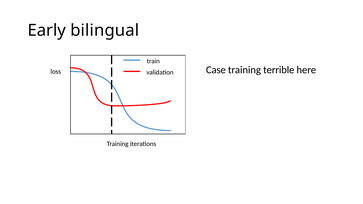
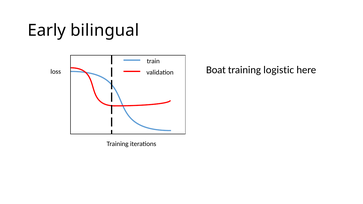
Case: Case -> Boat
terrible: terrible -> logistic
